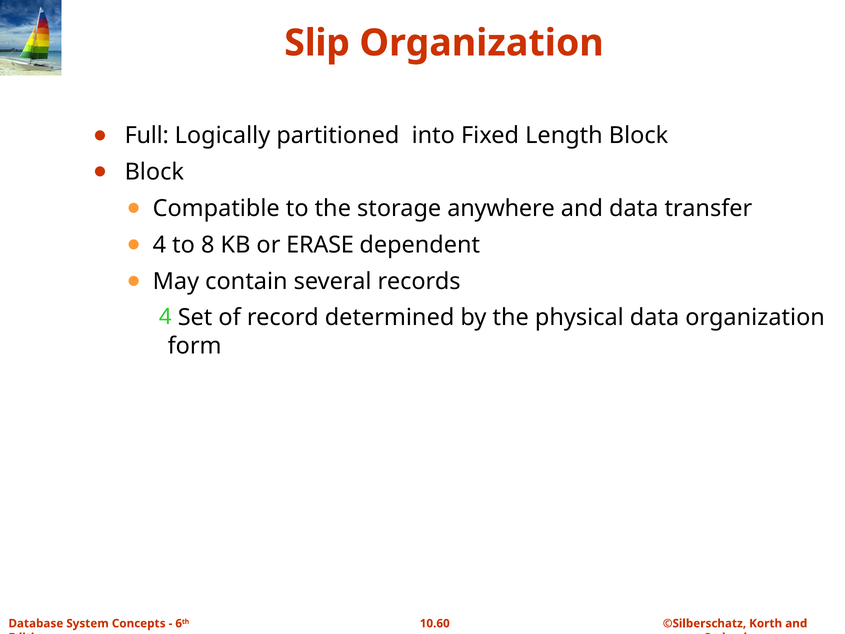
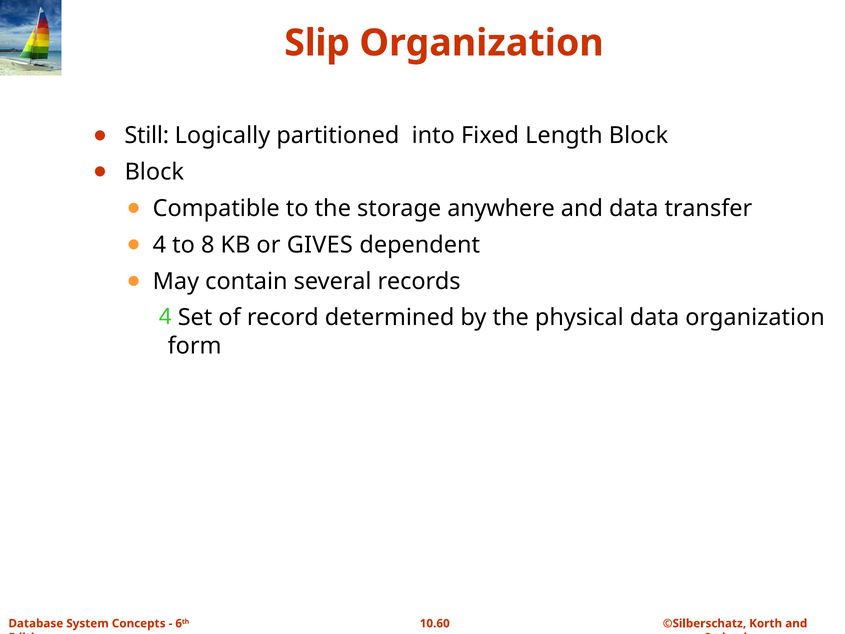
Full: Full -> Still
ERASE: ERASE -> GIVES
